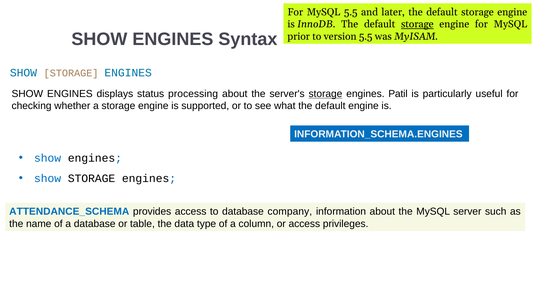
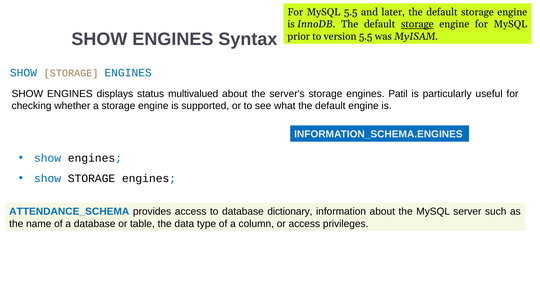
processing: processing -> multivalued
storage at (325, 94) underline: present -> none
company: company -> dictionary
